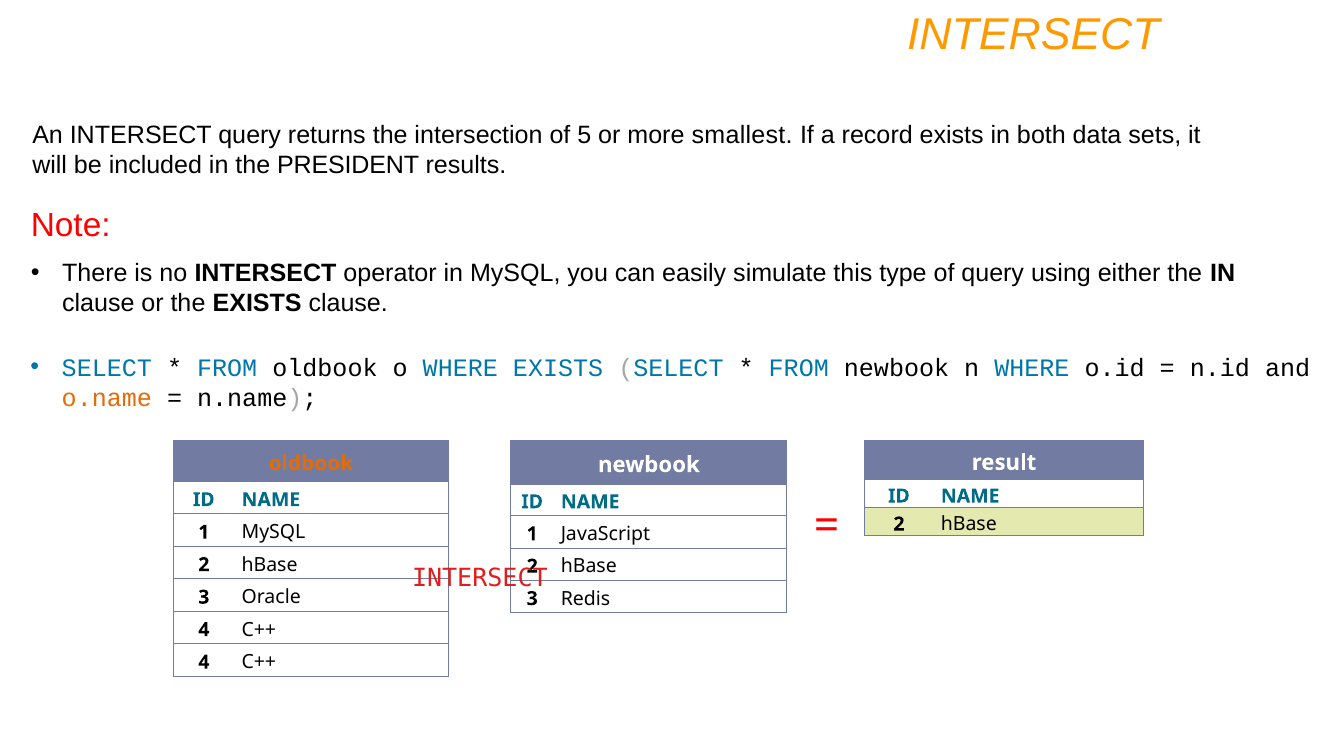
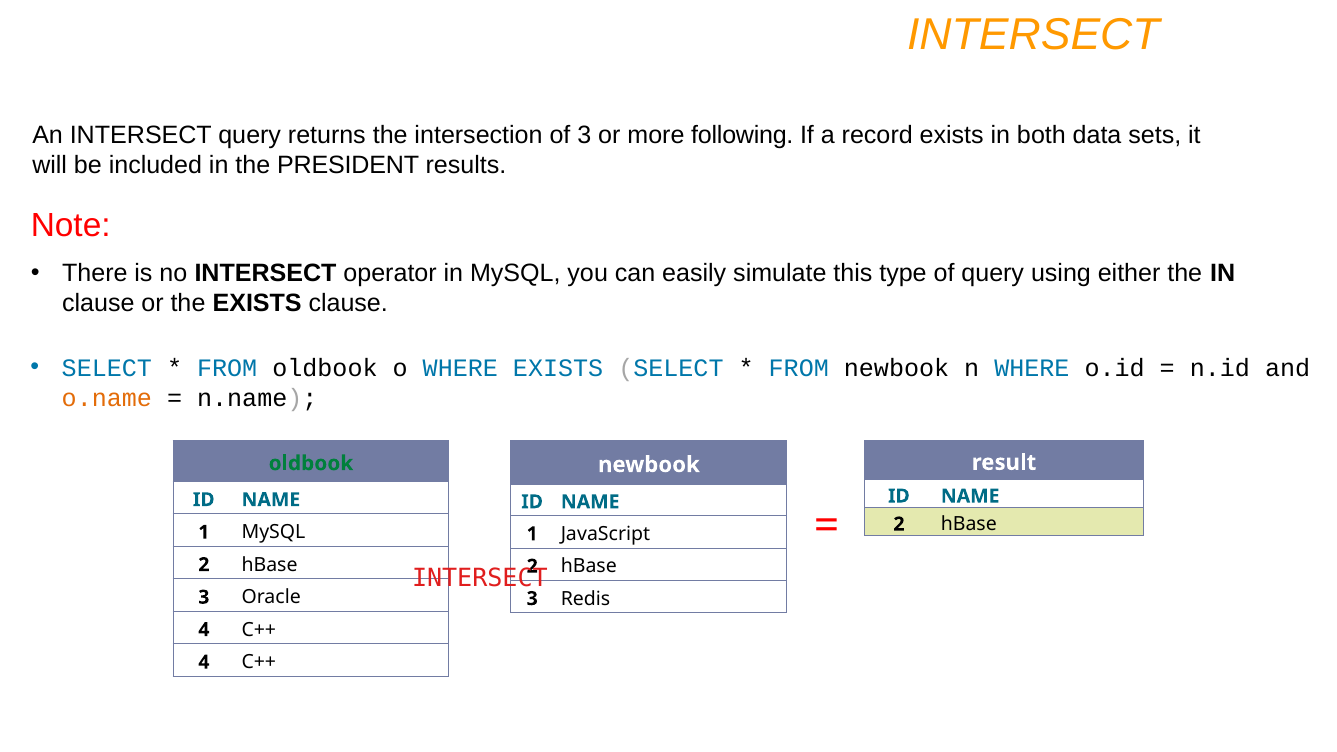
of 5: 5 -> 3
smallest: smallest -> following
oldbook at (311, 463) colour: orange -> green
